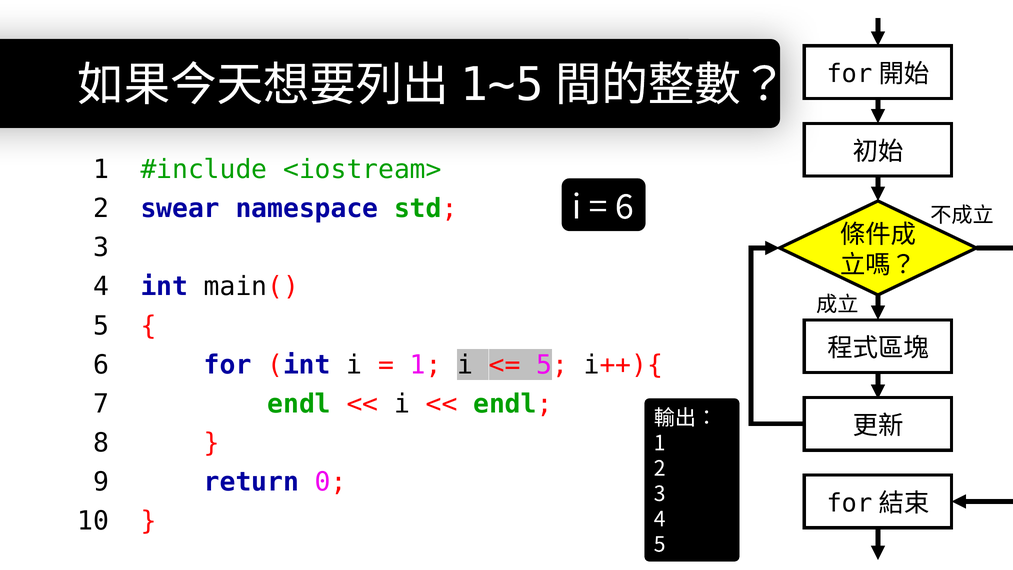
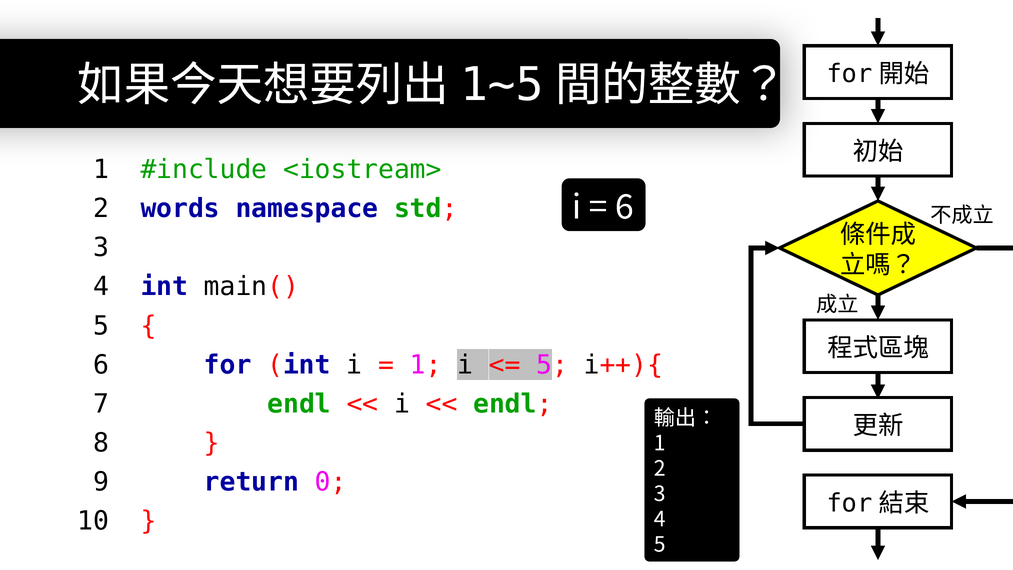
swear: swear -> words
